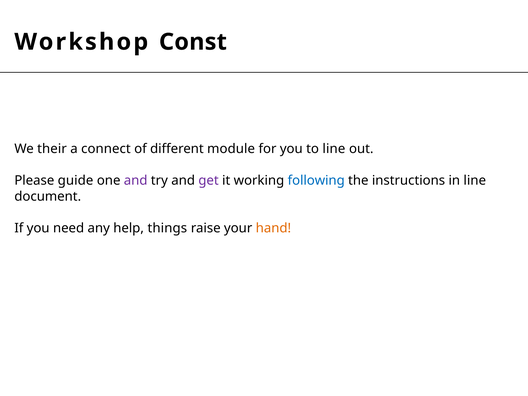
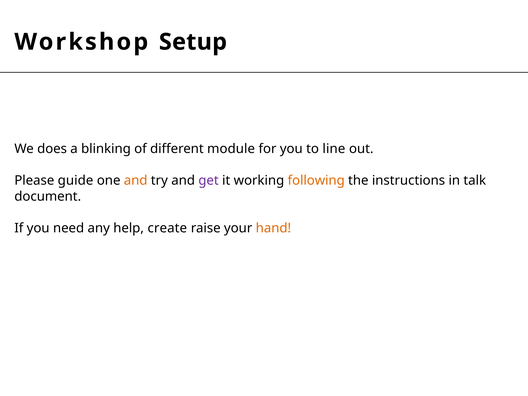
Const: Const -> Setup
their: their -> does
connect: connect -> blinking
and at (136, 180) colour: purple -> orange
following colour: blue -> orange
in line: line -> talk
things: things -> create
